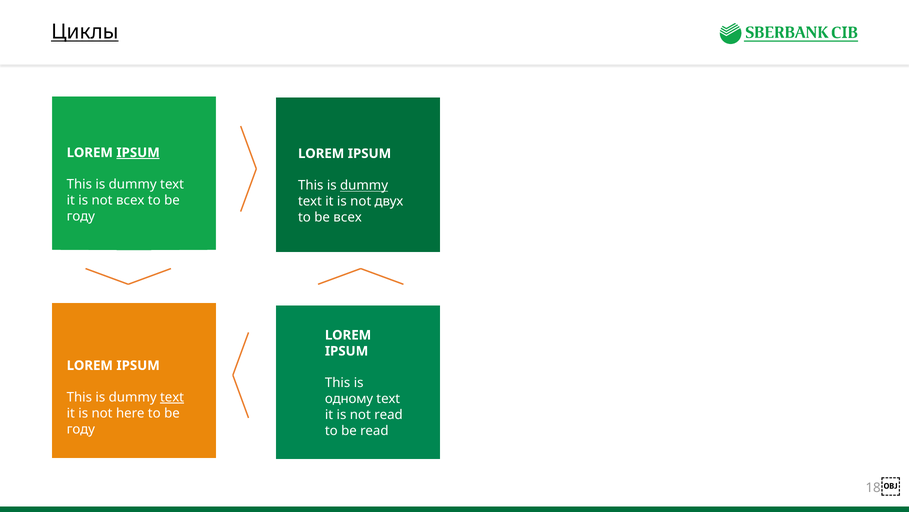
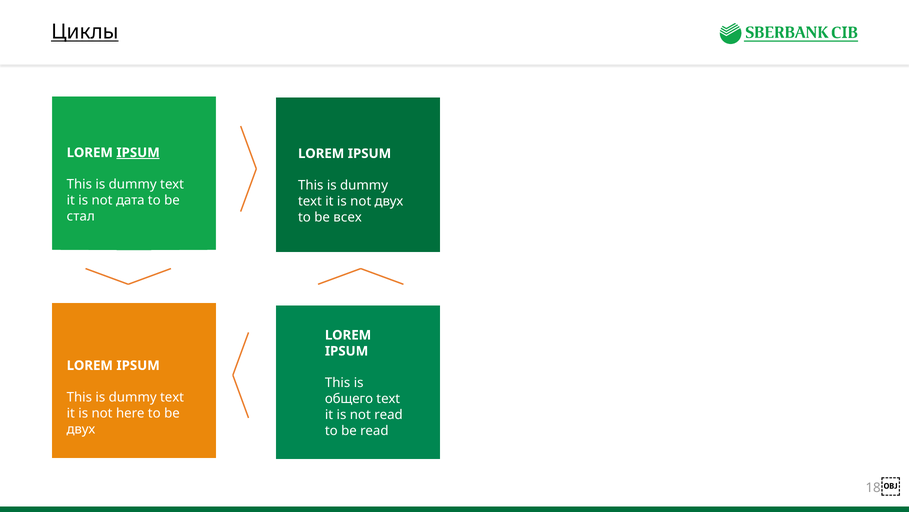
dummy at (364, 185) underline: present -> none
not всех: всех -> дата
году at (81, 216): году -> стал
text at (172, 397) underline: present -> none
одному: одному -> общего
году at (81, 429): году -> двух
